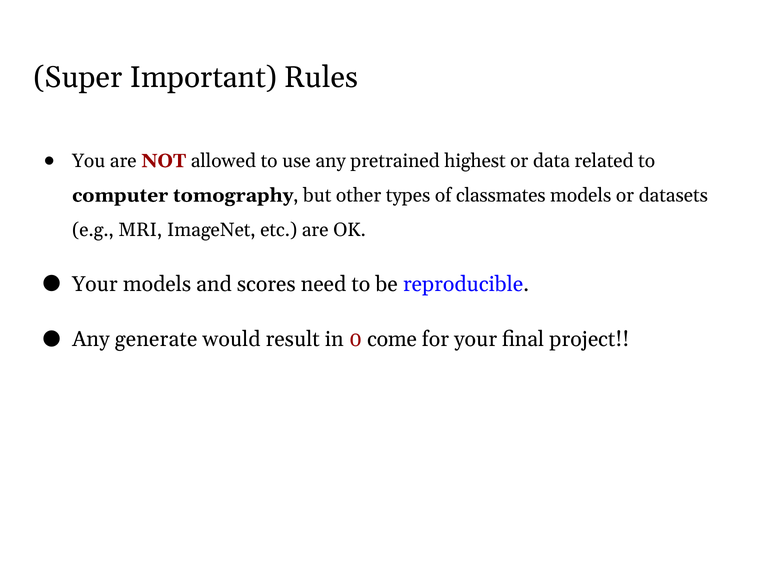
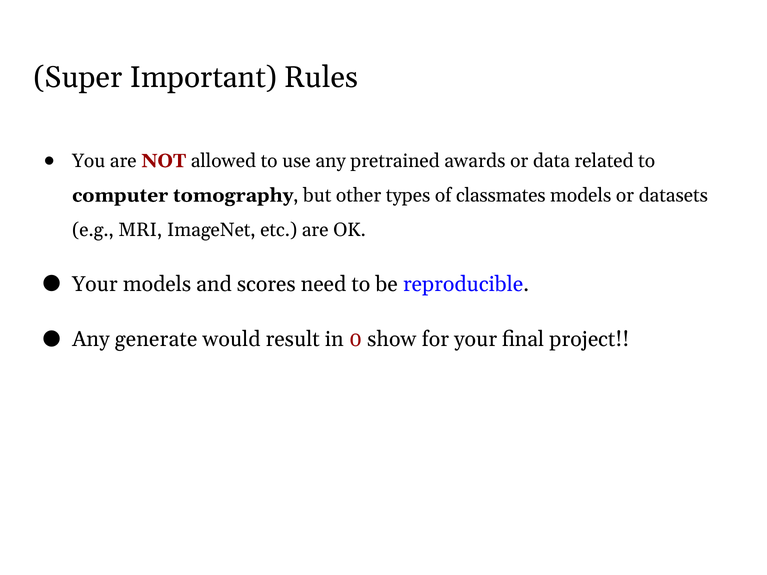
highest: highest -> awards
come: come -> show
